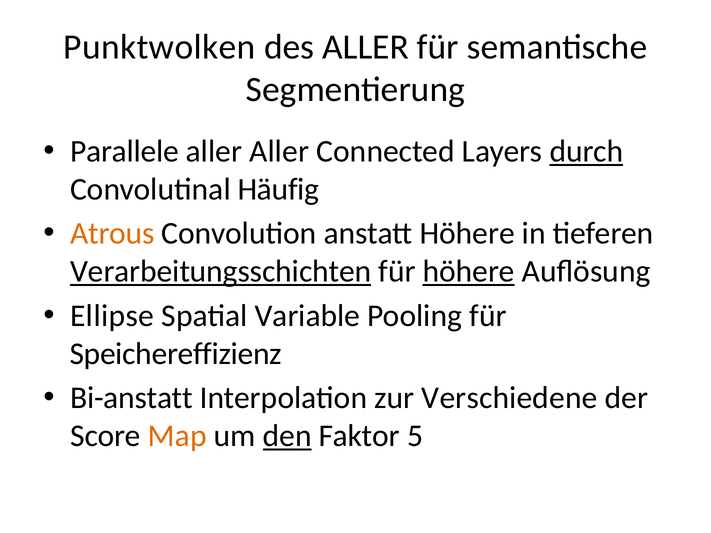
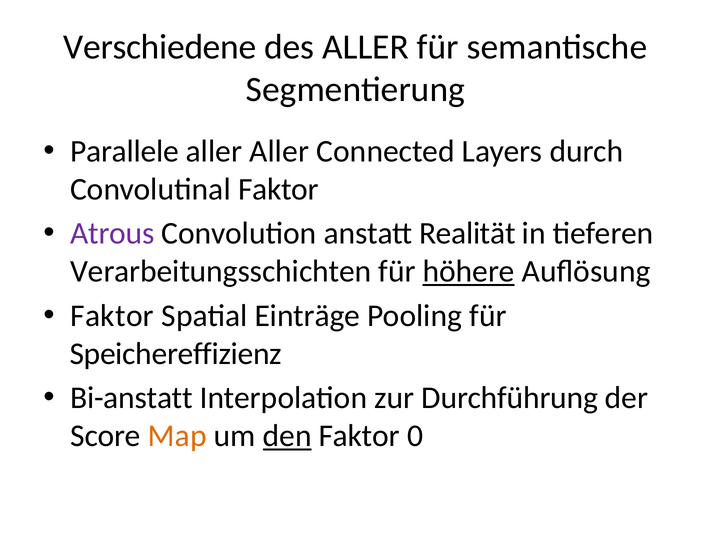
Punktwolken: Punktwolken -> Verschiedene
durch underline: present -> none
Convolutinal Häufig: Häufig -> Faktor
Atrous colour: orange -> purple
anstatt Höhere: Höhere -> Realität
Verarbeitungsschichten underline: present -> none
Ellipse at (112, 316): Ellipse -> Faktor
Variable: Variable -> Einträge
Verschiedene: Verschiedene -> Durchführung
5: 5 -> 0
